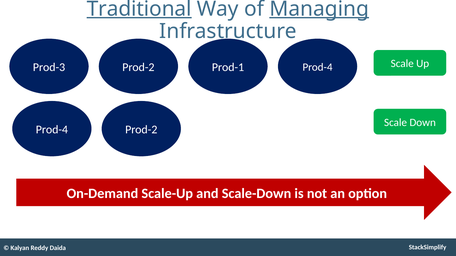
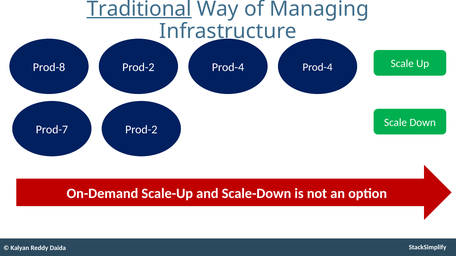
Managing underline: present -> none
Prod-3: Prod-3 -> Prod-8
Prod-2 Prod-1: Prod-1 -> Prod-4
Prod-4 at (52, 130): Prod-4 -> Prod-7
